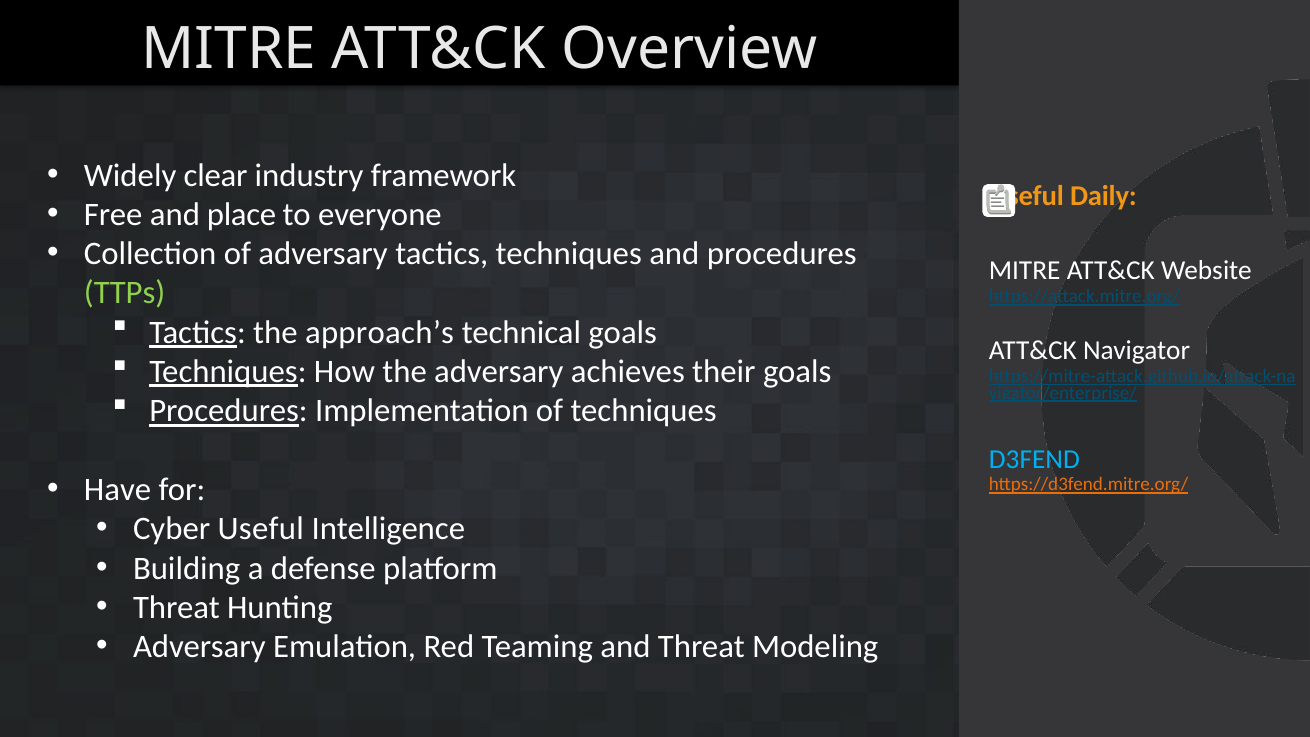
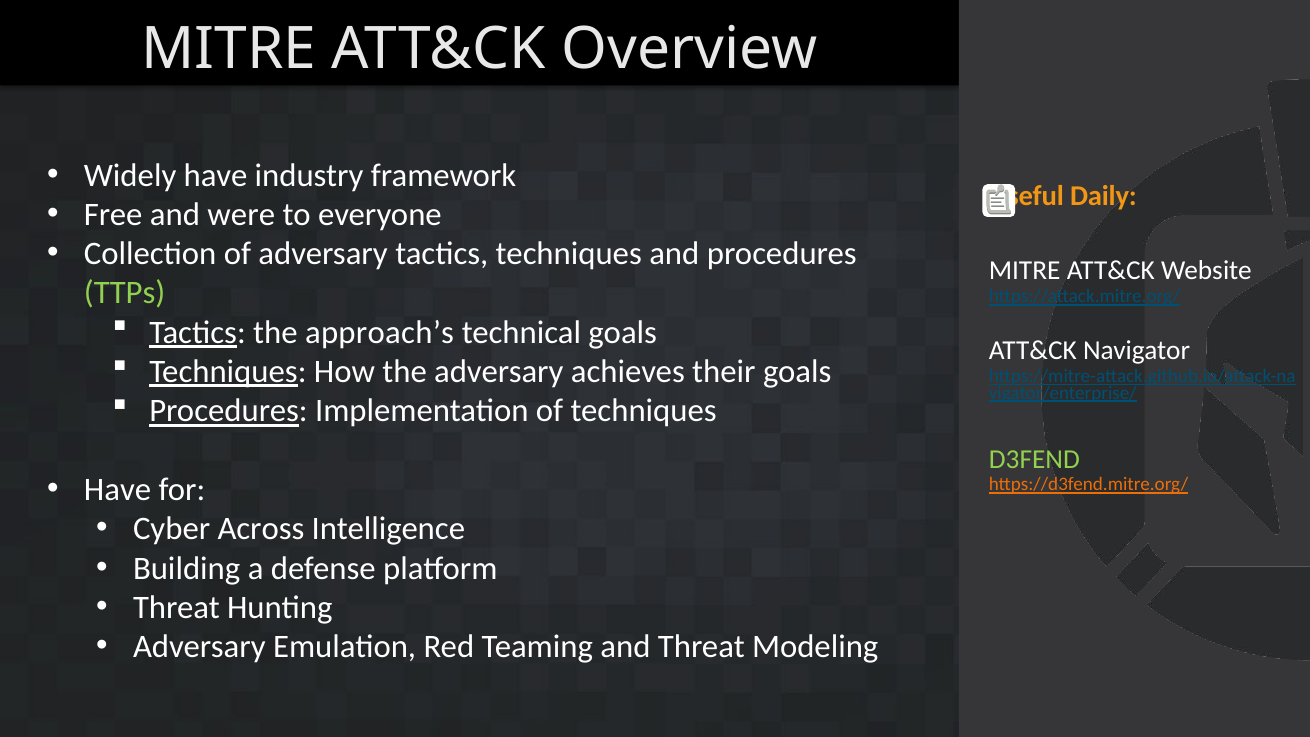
Widely clear: clear -> have
place: place -> were
D3FEND colour: light blue -> light green
Cyber Useful: Useful -> Across
